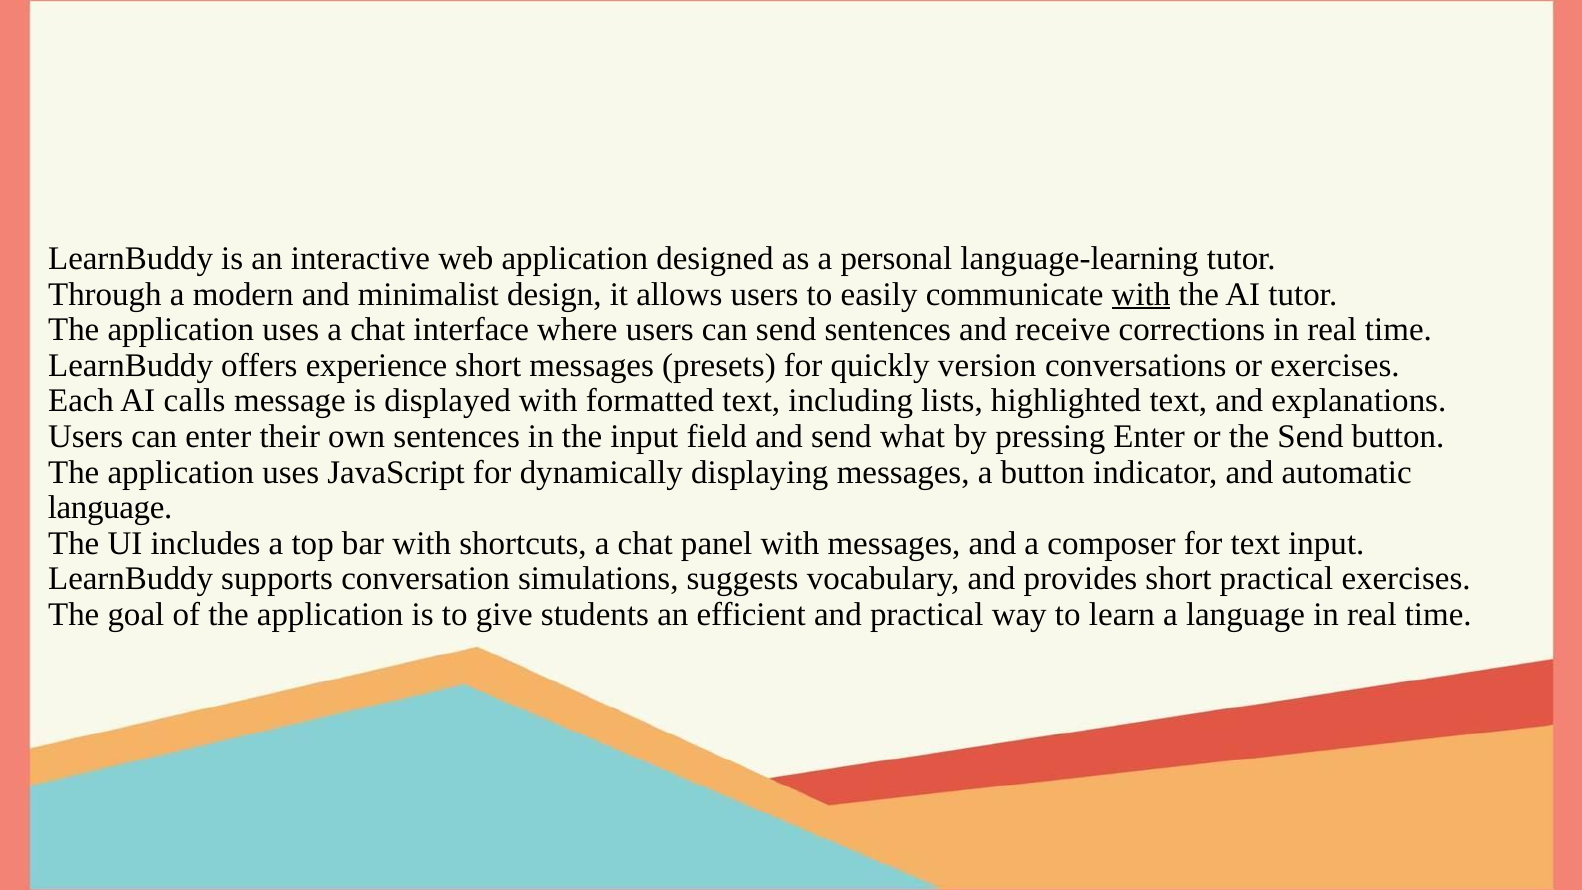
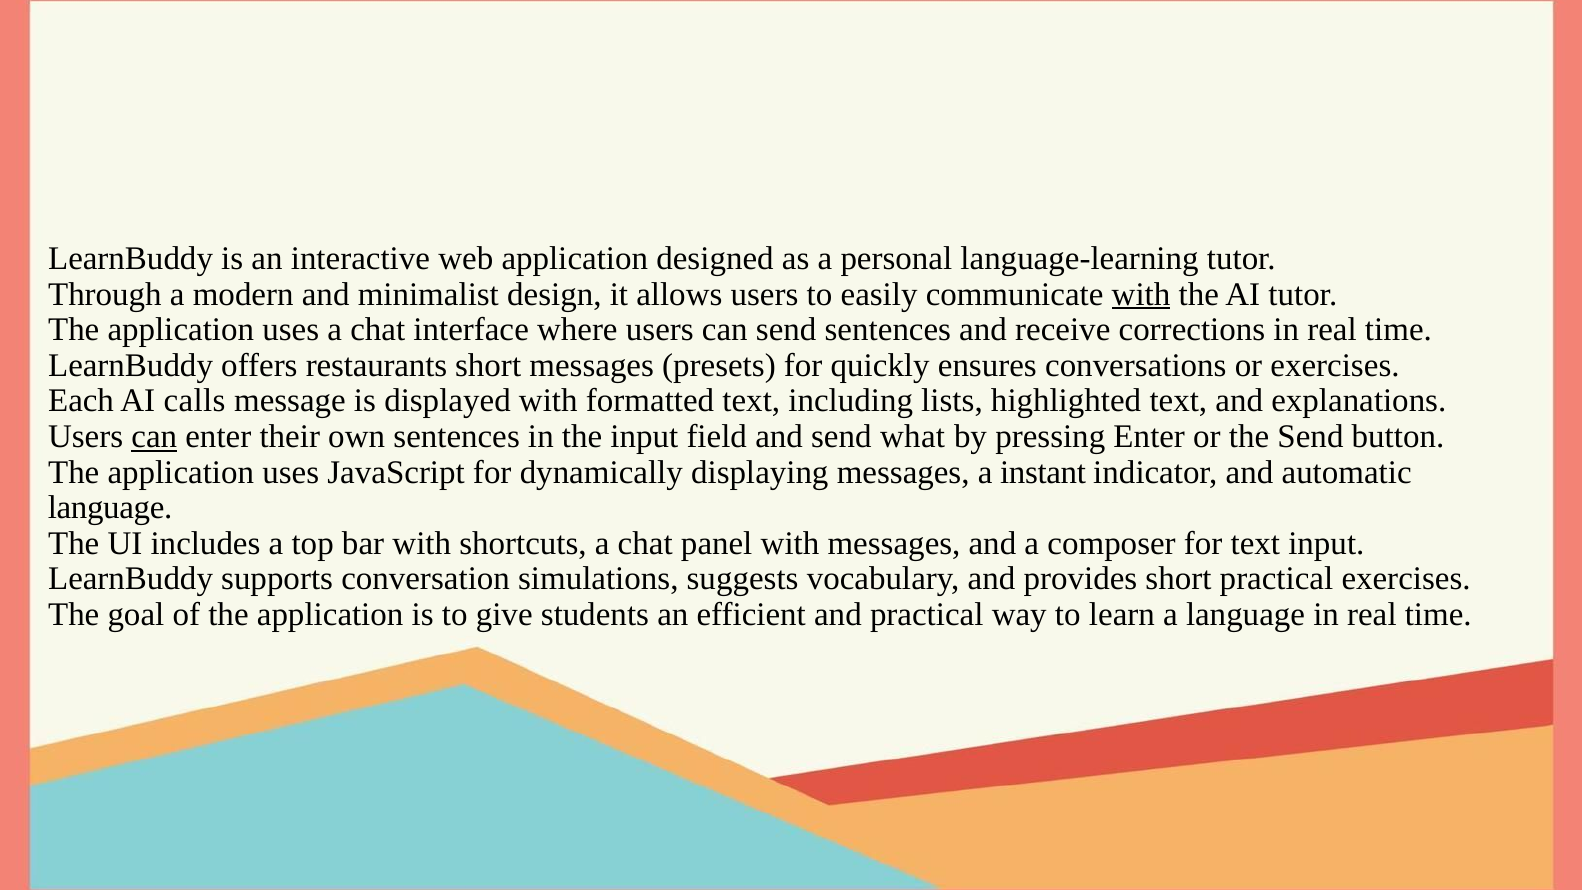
experience: experience -> restaurants
version: version -> ensures
can at (154, 436) underline: none -> present
a button: button -> instant
